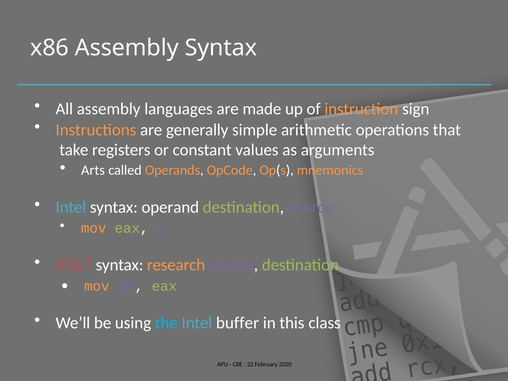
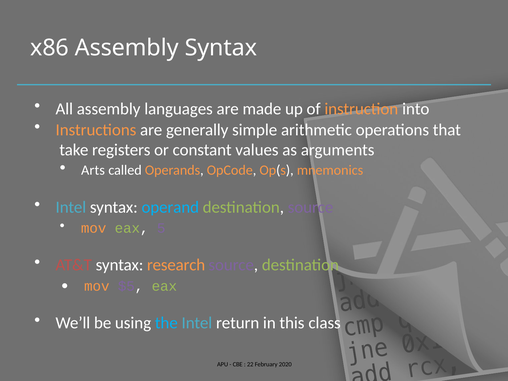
sign: sign -> into
operand colour: white -> light blue
buffer: buffer -> return
